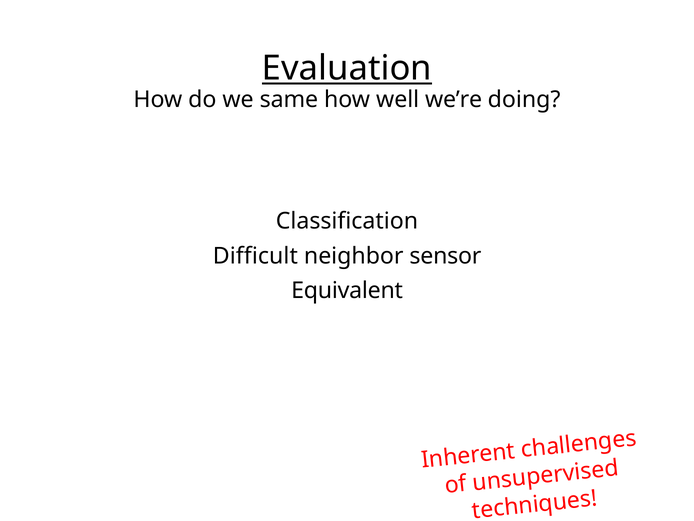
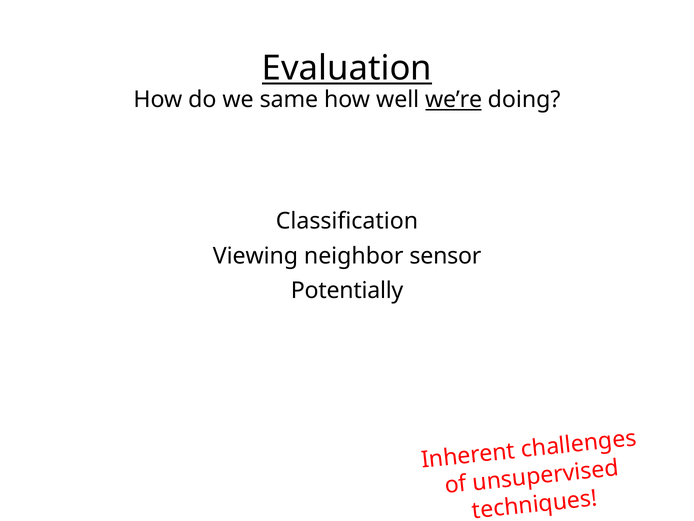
we’re underline: none -> present
Difficult: Difficult -> Viewing
Equivalent: Equivalent -> Potentially
